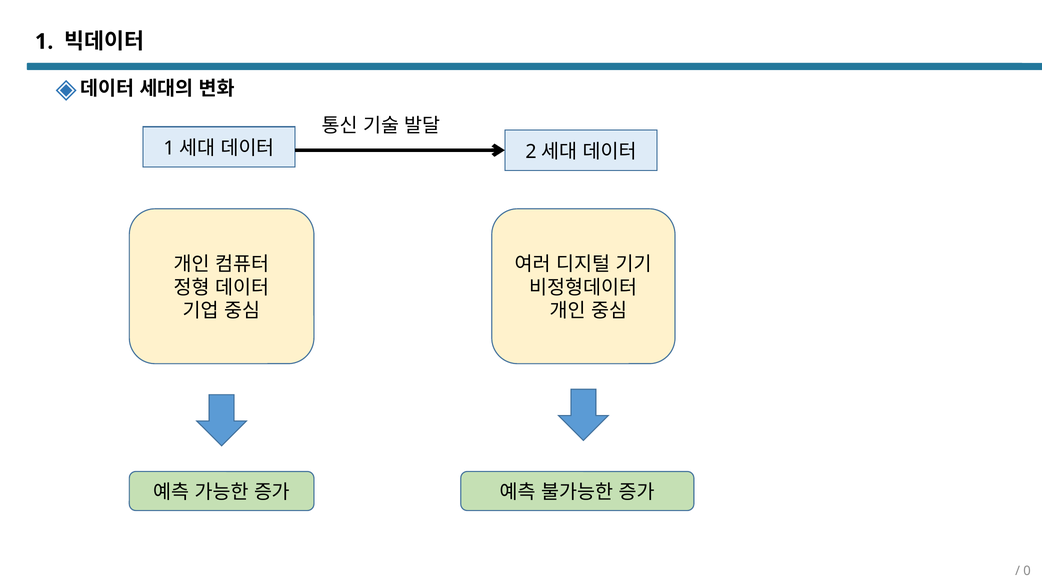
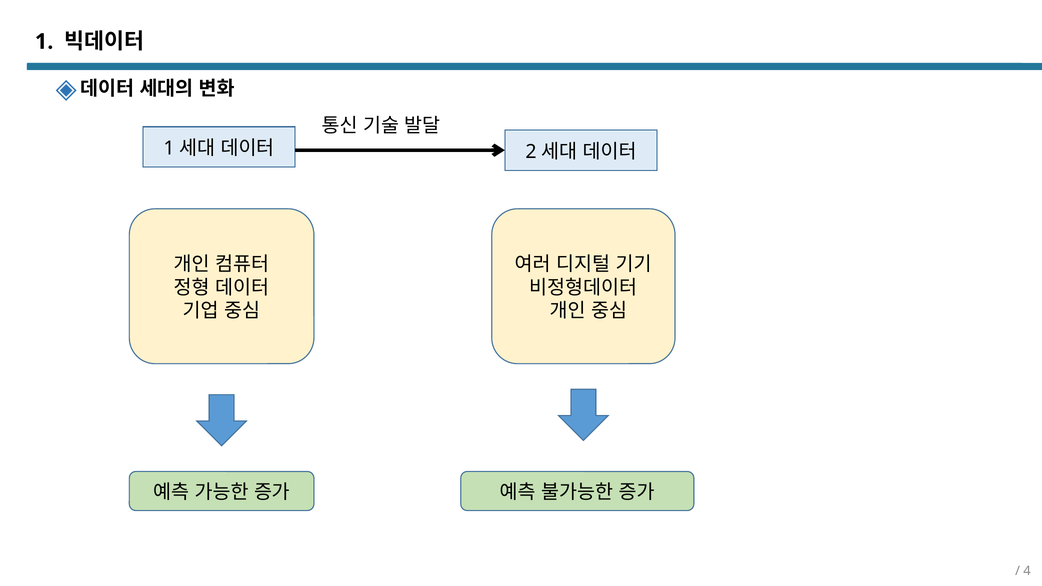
0: 0 -> 4
